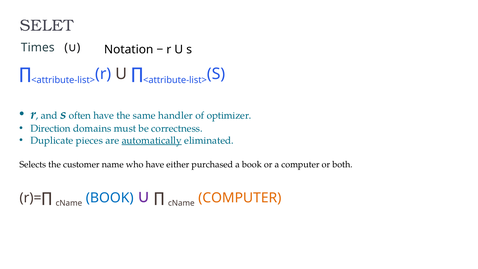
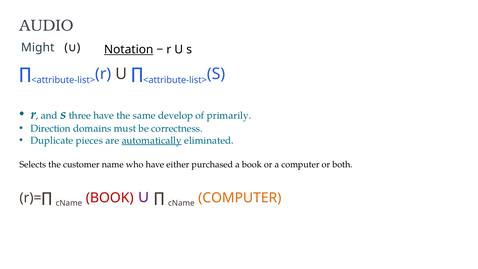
SELET: SELET -> AUDIO
Notation underline: none -> present
Times: Times -> Might
often: often -> three
handler: handler -> develop
optimizer: optimizer -> primarily
BOOK at (110, 198) colour: blue -> red
